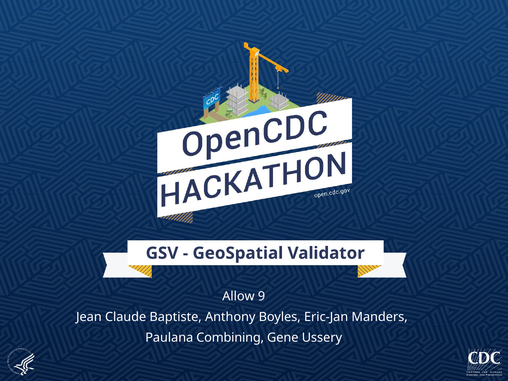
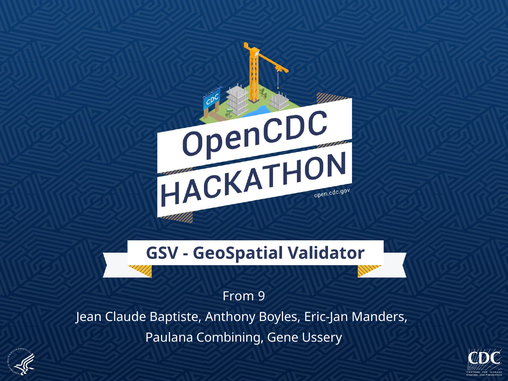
Allow: Allow -> From
